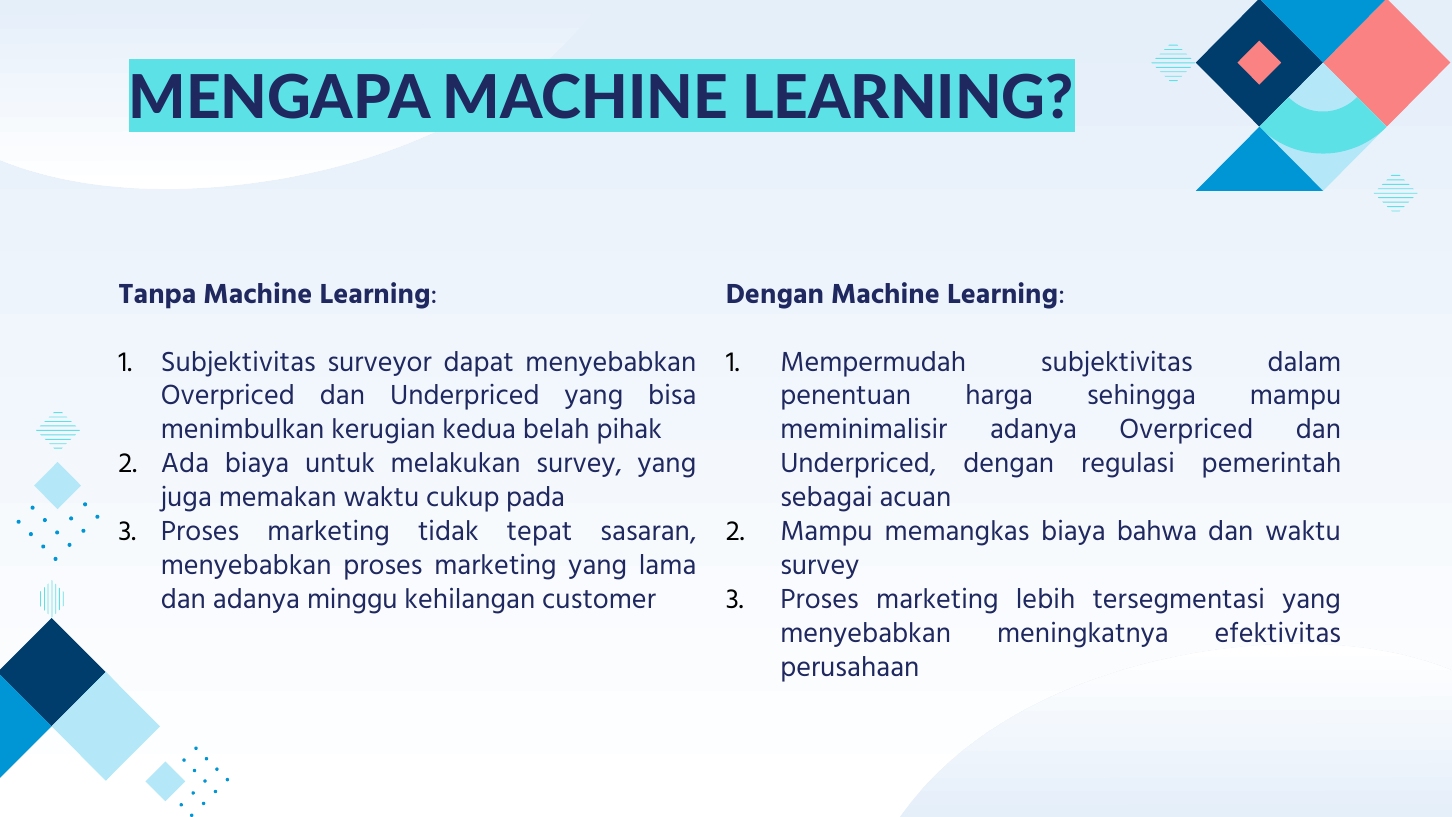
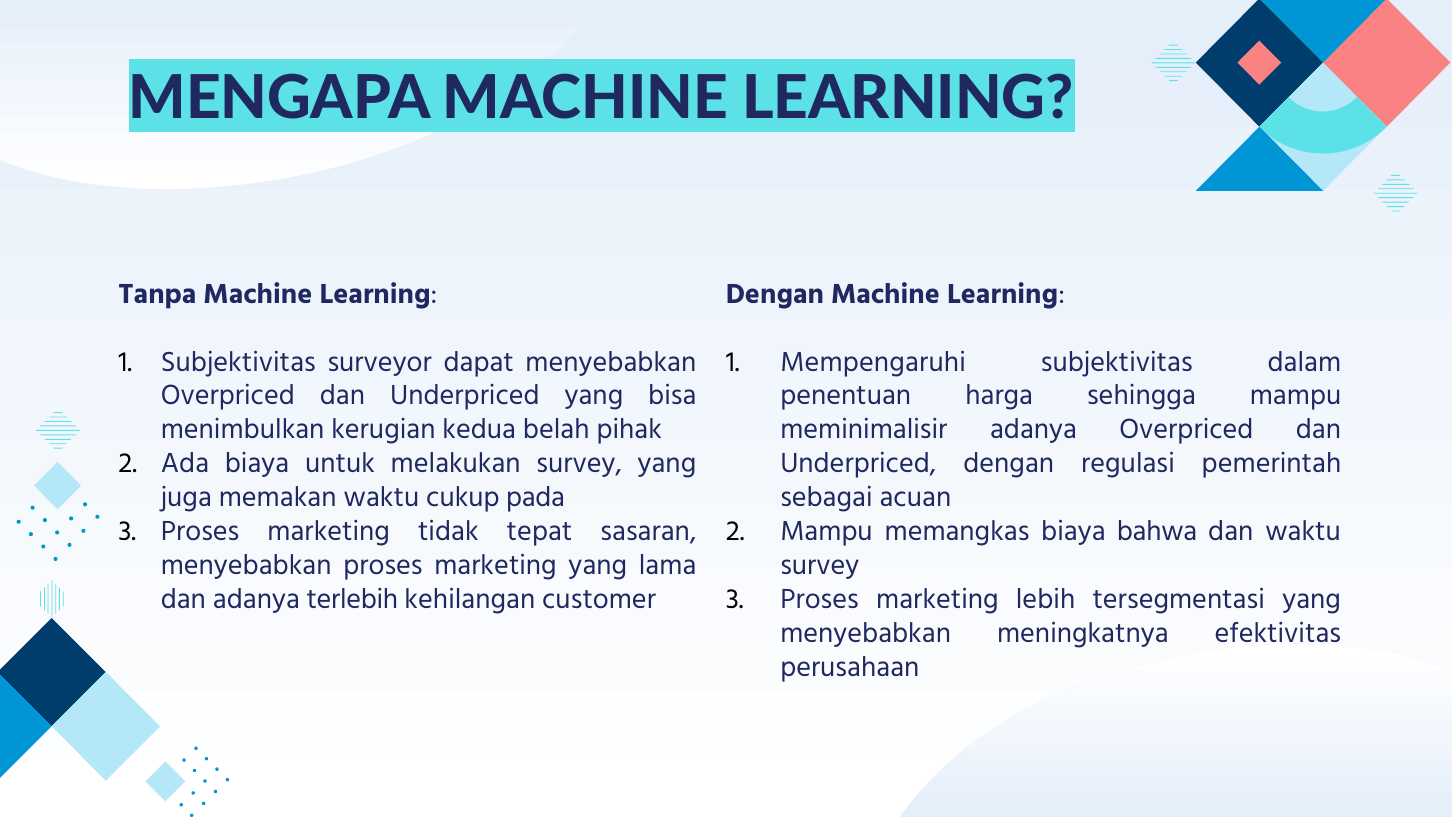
Mempermudah: Mempermudah -> Mempengaruhi
minggu: minggu -> terlebih
